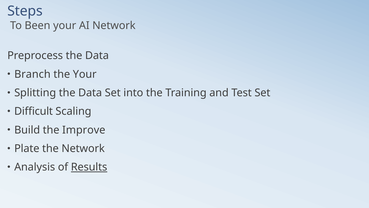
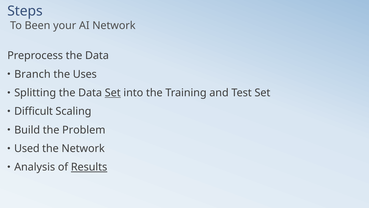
the Your: Your -> Uses
Set at (113, 93) underline: none -> present
Improve: Improve -> Problem
Plate: Plate -> Used
